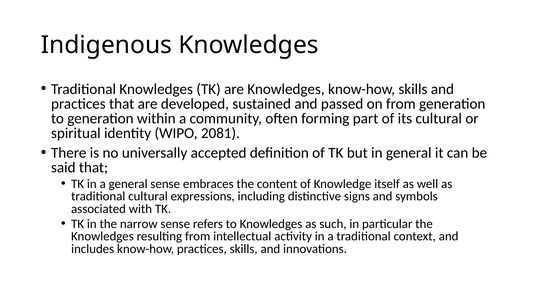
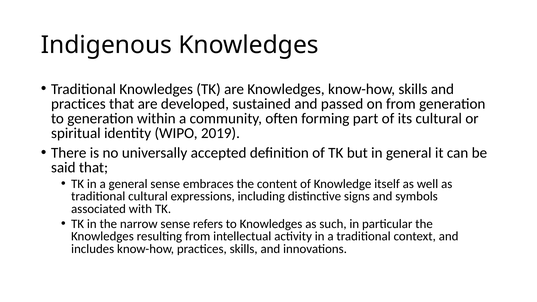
2081: 2081 -> 2019
